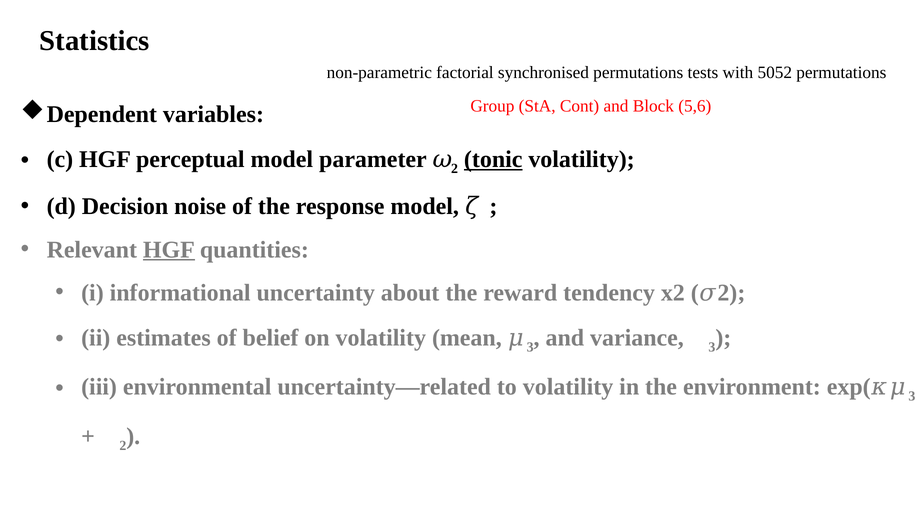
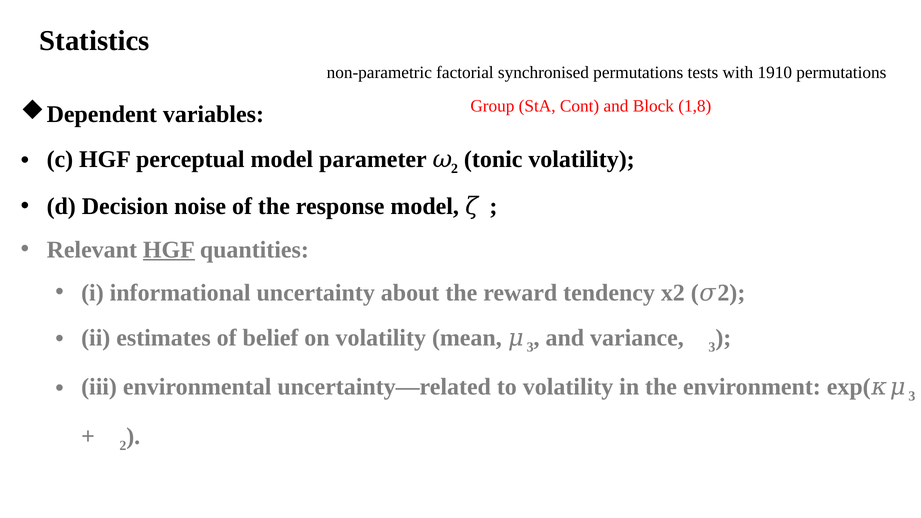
5052: 5052 -> 1910
5,6: 5,6 -> 1,8
tonic underline: present -> none
